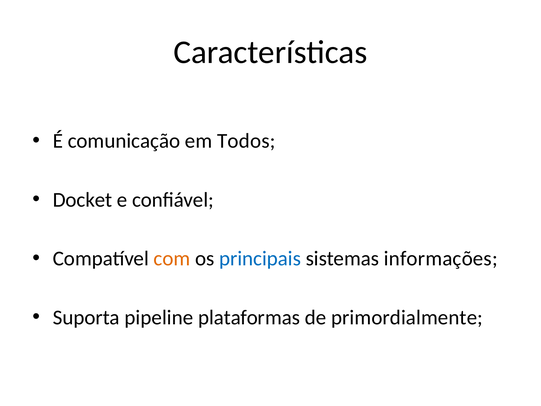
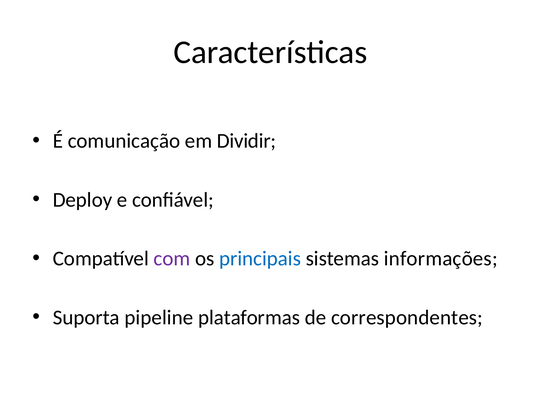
Todos: Todos -> Dividir
Docket: Docket -> Deploy
com colour: orange -> purple
primordialmente: primordialmente -> correspondentes
